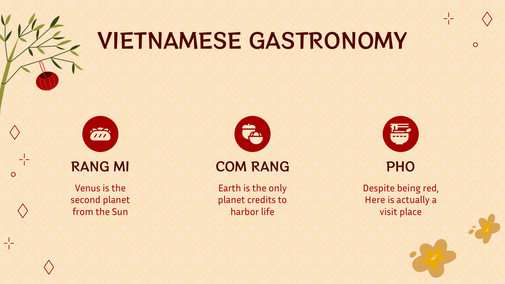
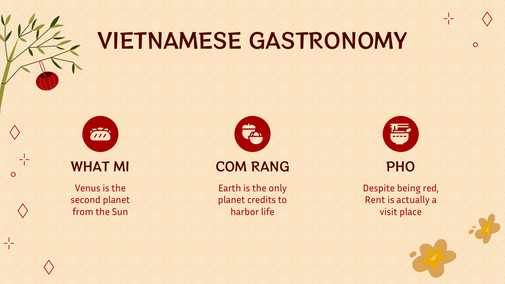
RANG at (90, 167): RANG -> WHAT
Here: Here -> Rent
